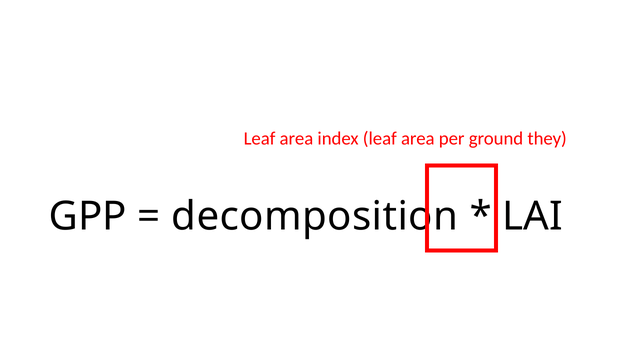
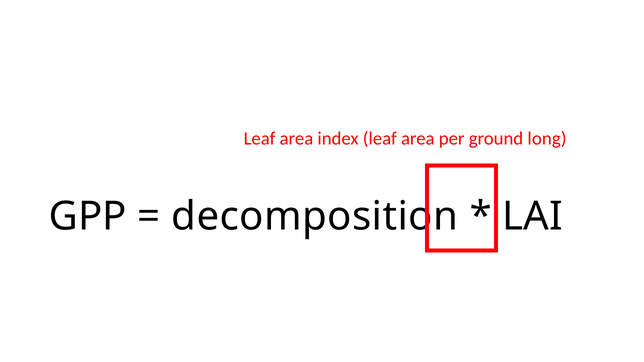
they: they -> long
